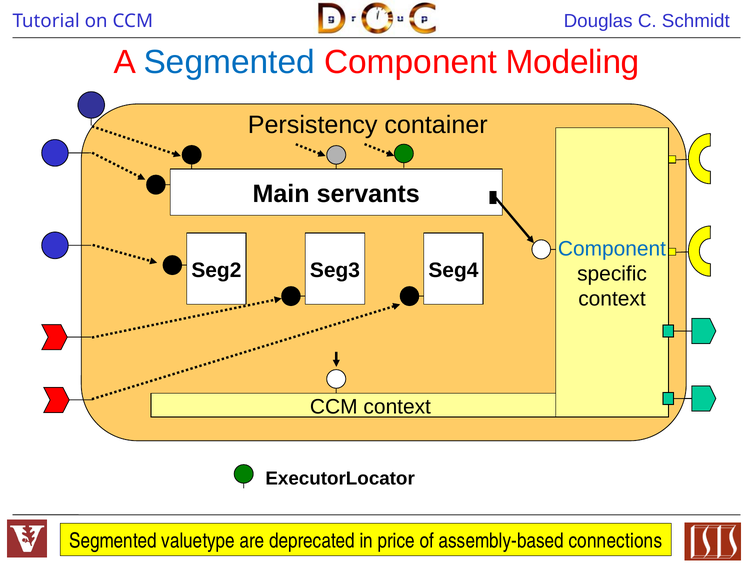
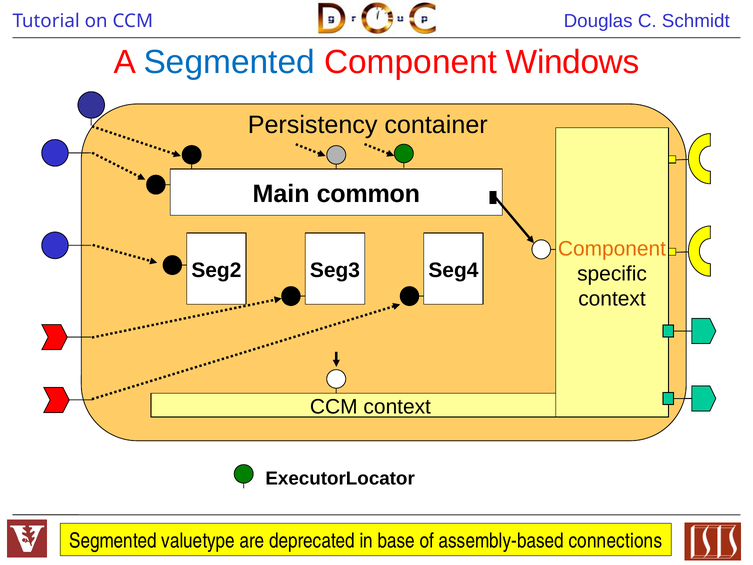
Modeling: Modeling -> Windows
servants: servants -> common
Component at (612, 249) colour: blue -> orange
price: price -> base
